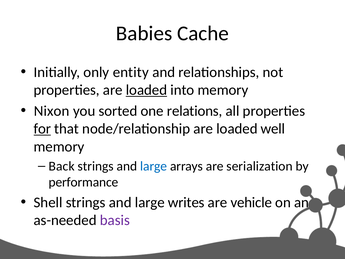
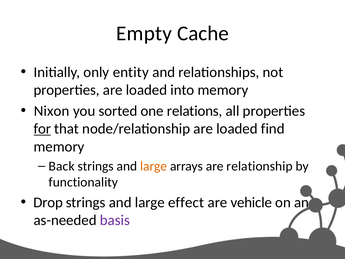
Babies: Babies -> Empty
loaded at (146, 90) underline: present -> none
well: well -> find
large at (154, 166) colour: blue -> orange
serialization: serialization -> relationship
performance: performance -> functionality
Shell: Shell -> Drop
writes: writes -> effect
